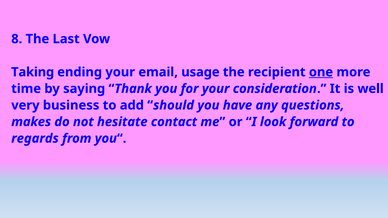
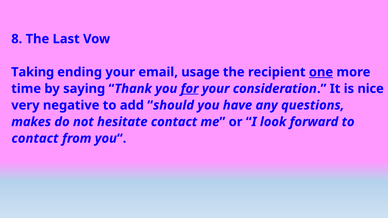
for underline: none -> present
well: well -> nice
business: business -> negative
regards at (35, 139): regards -> contact
